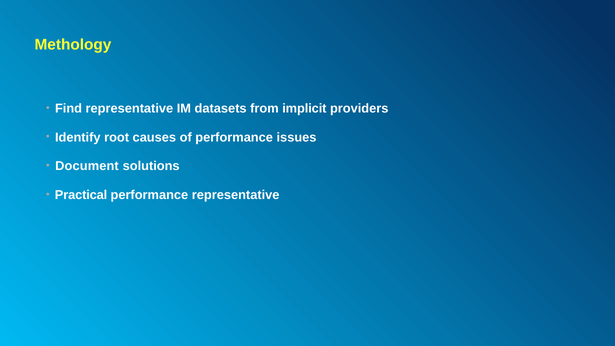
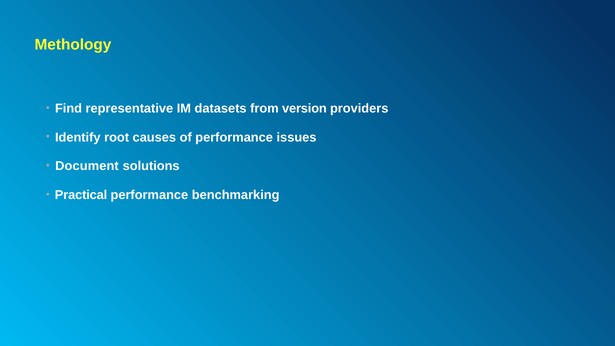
implicit: implicit -> version
performance representative: representative -> benchmarking
